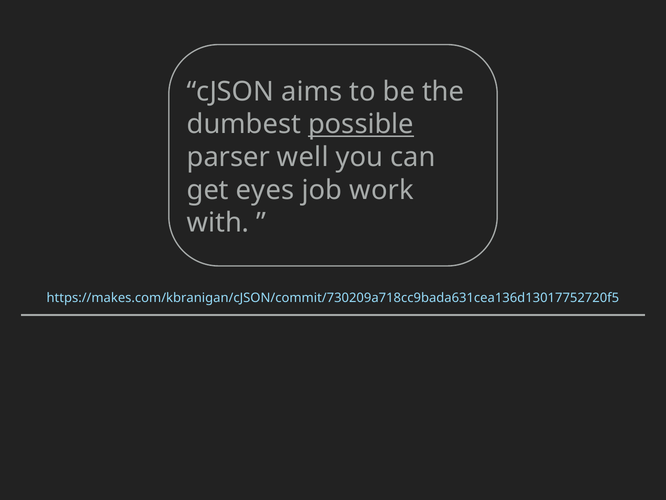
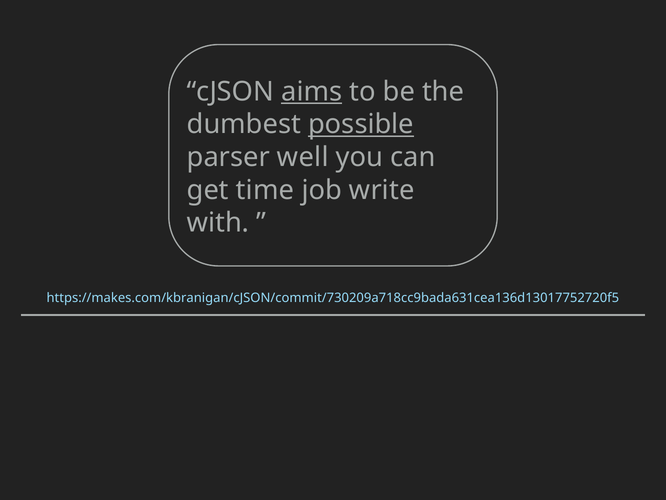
aims underline: none -> present
eyes: eyes -> time
work: work -> write
